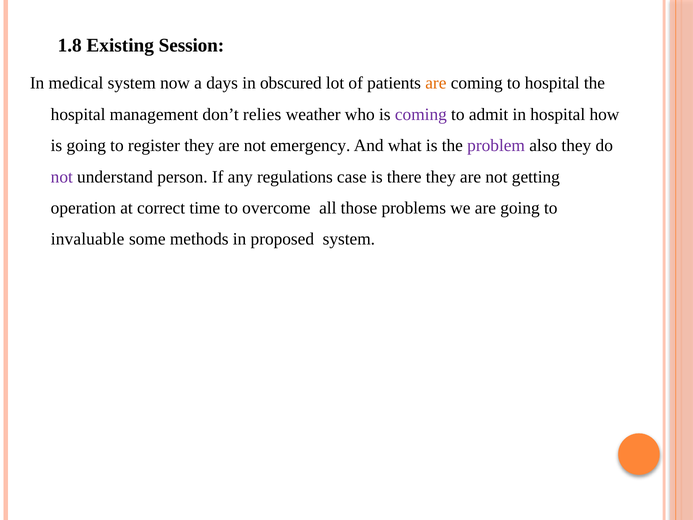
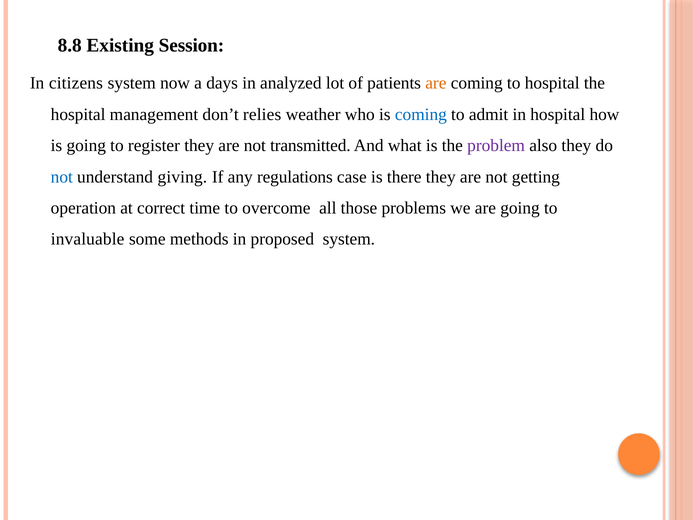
1.8: 1.8 -> 8.8
medical: medical -> citizens
obscured: obscured -> analyzed
coming at (421, 114) colour: purple -> blue
emergency: emergency -> transmitted
not at (62, 177) colour: purple -> blue
person: person -> giving
